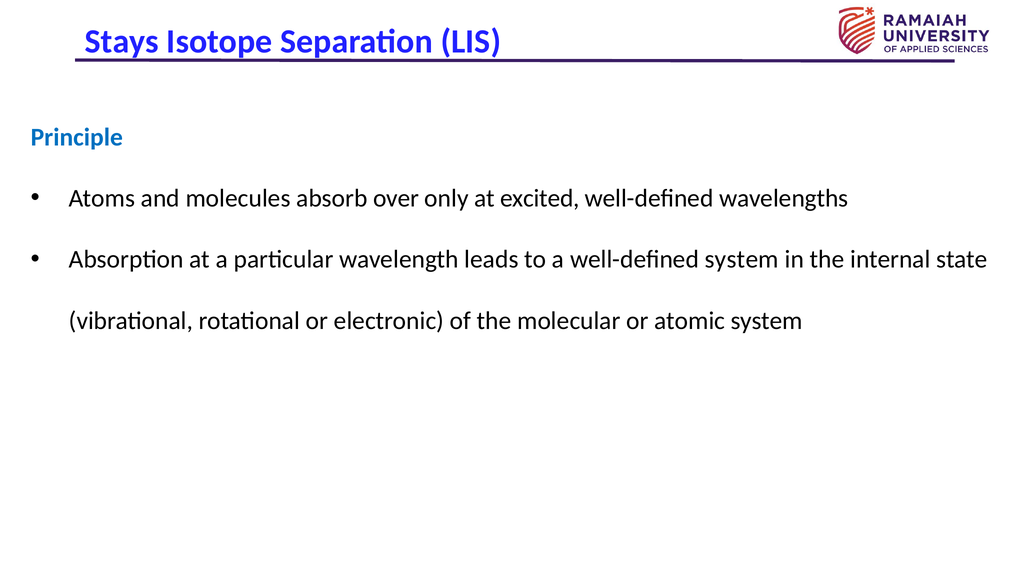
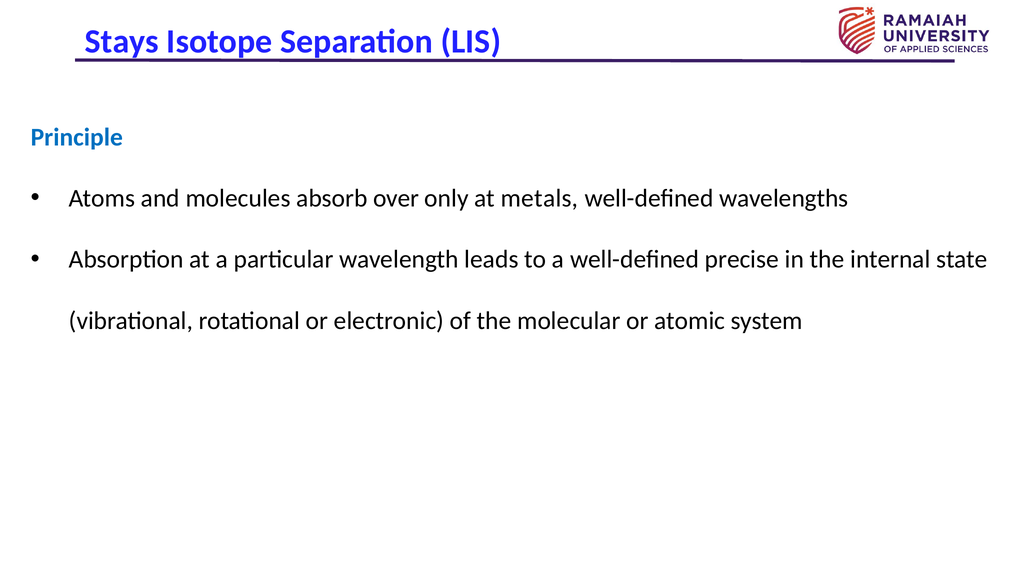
excited: excited -> metals
well-defined system: system -> precise
